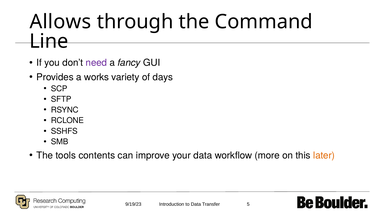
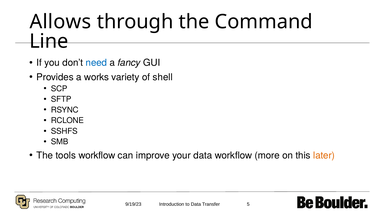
need colour: purple -> blue
days: days -> shell
tools contents: contents -> workflow
